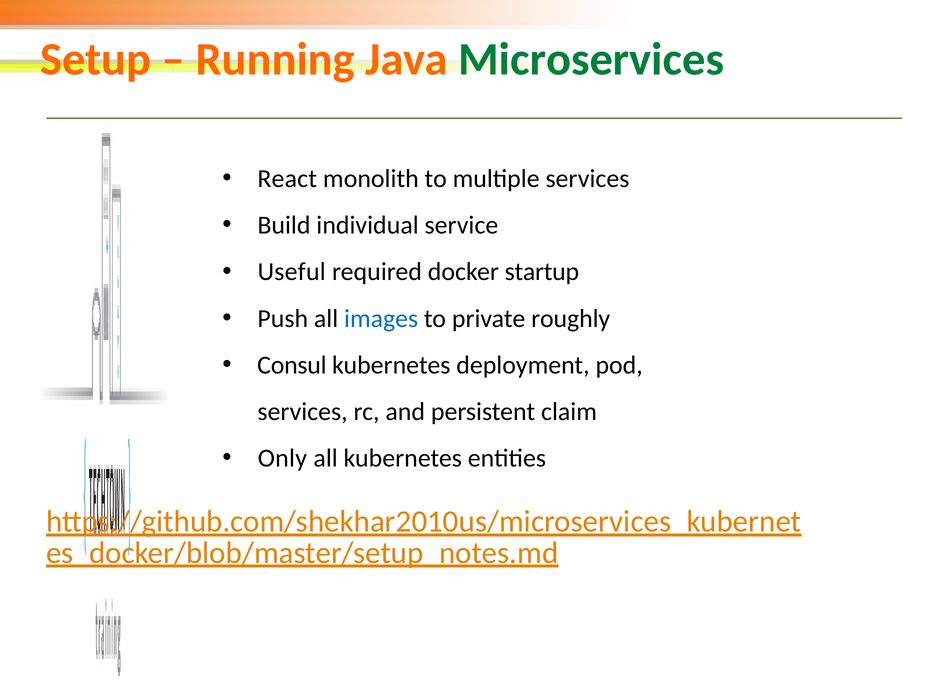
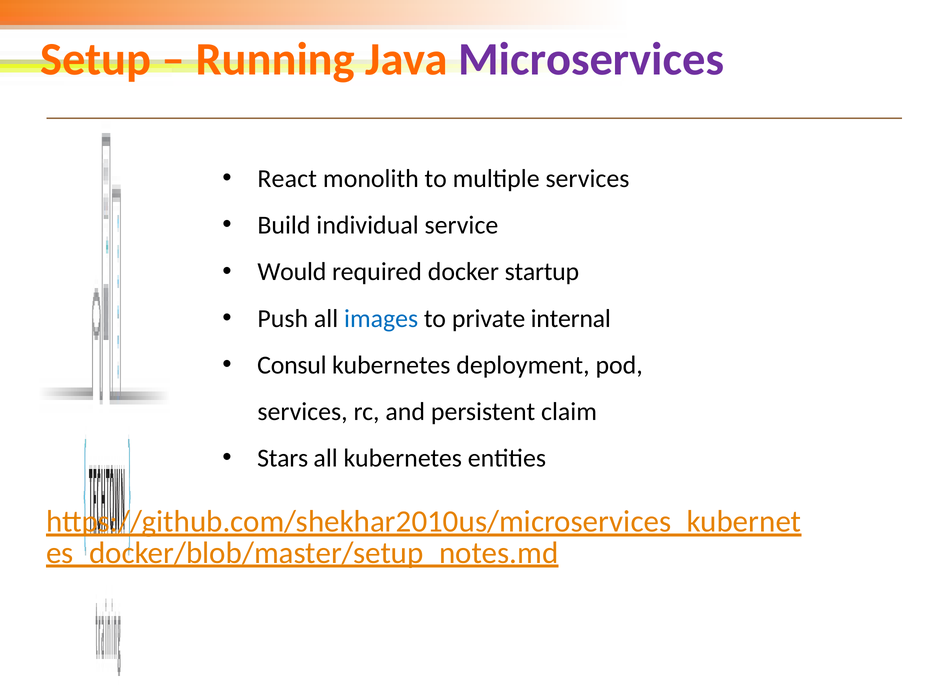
Microservices colour: green -> purple
Useful: Useful -> Would
roughly: roughly -> internal
Only: Only -> Stars
